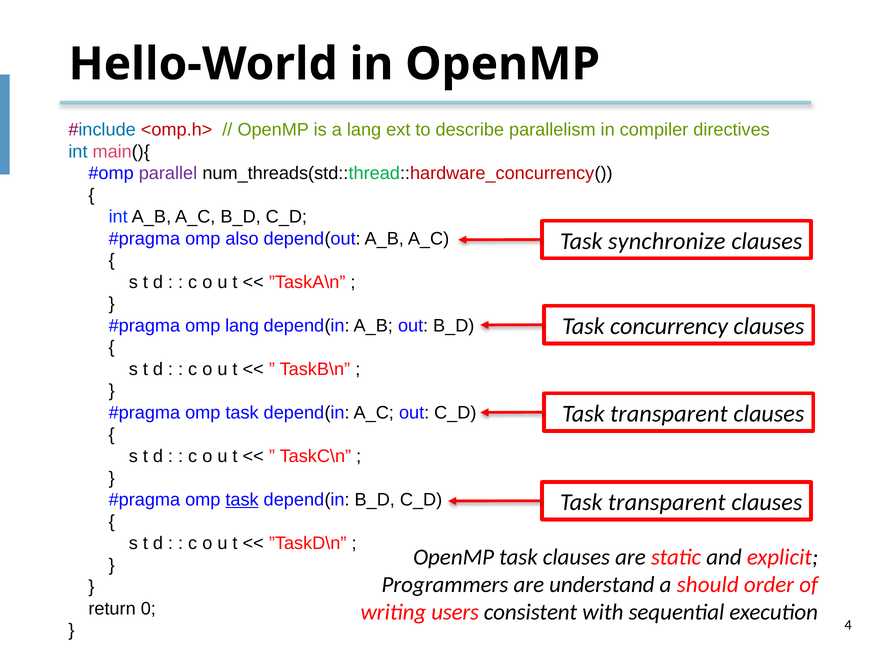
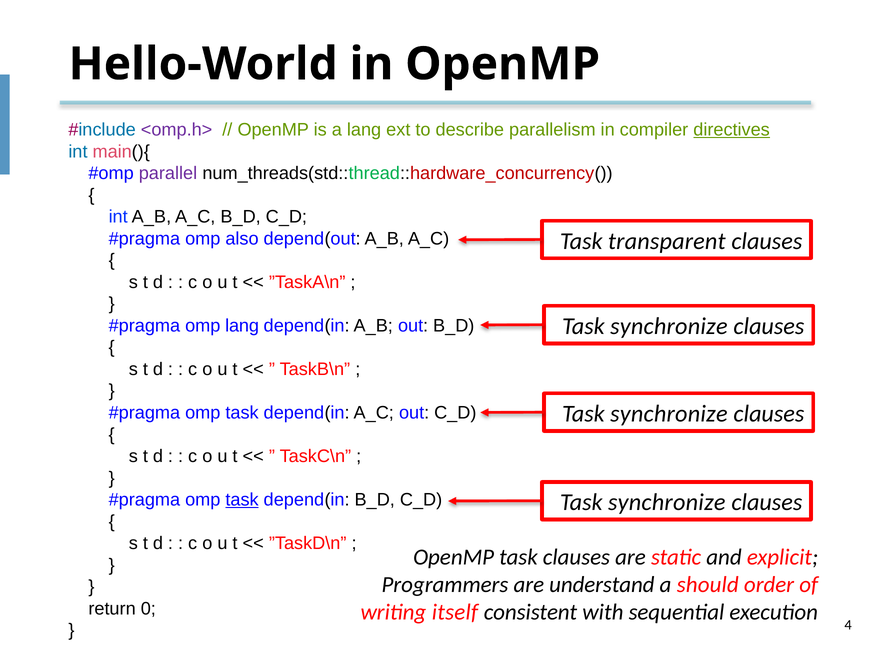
<omp.h> colour: red -> purple
directives underline: none -> present
synchronize: synchronize -> transparent
concurrency at (669, 327): concurrency -> synchronize
transparent at (669, 414): transparent -> synchronize
transparent at (667, 503): transparent -> synchronize
users: users -> itself
